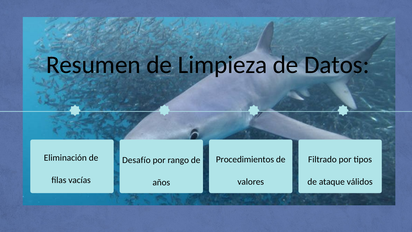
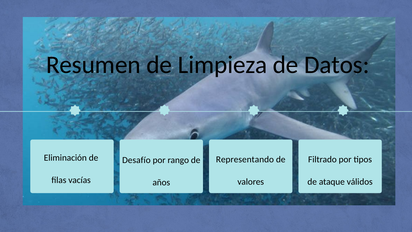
Procedimientos: Procedimientos -> Representando
